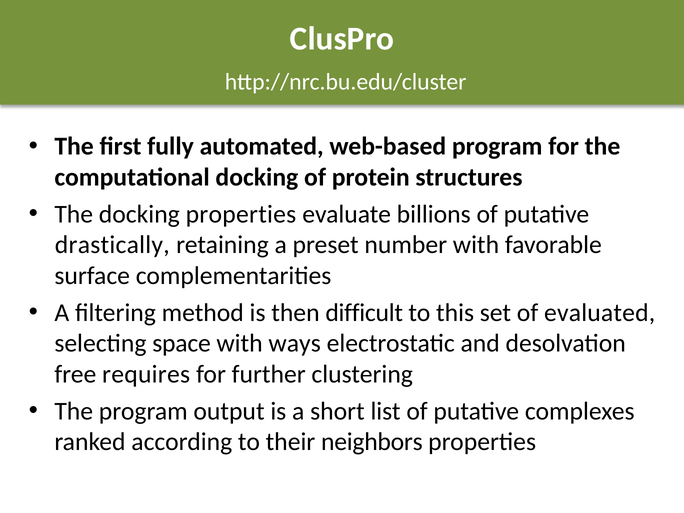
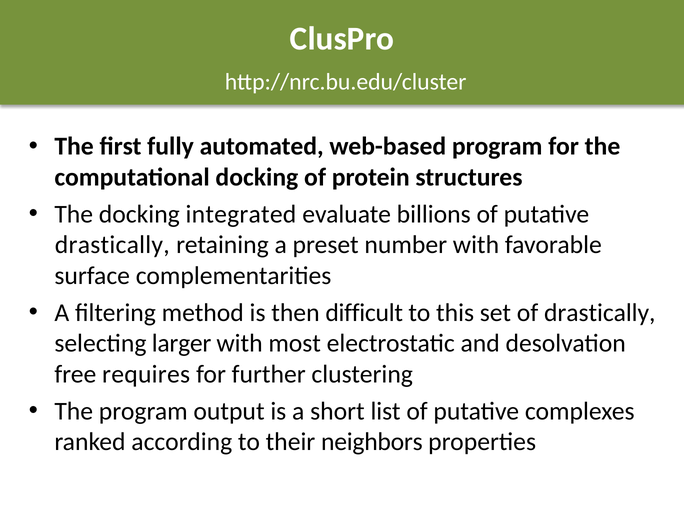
docking properties: properties -> integrated
of evaluated: evaluated -> drastically
space: space -> larger
ways: ways -> most
